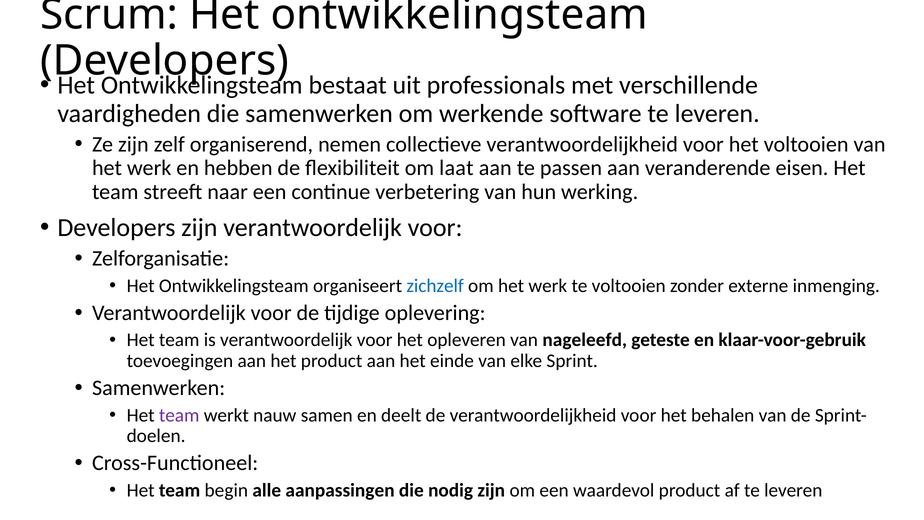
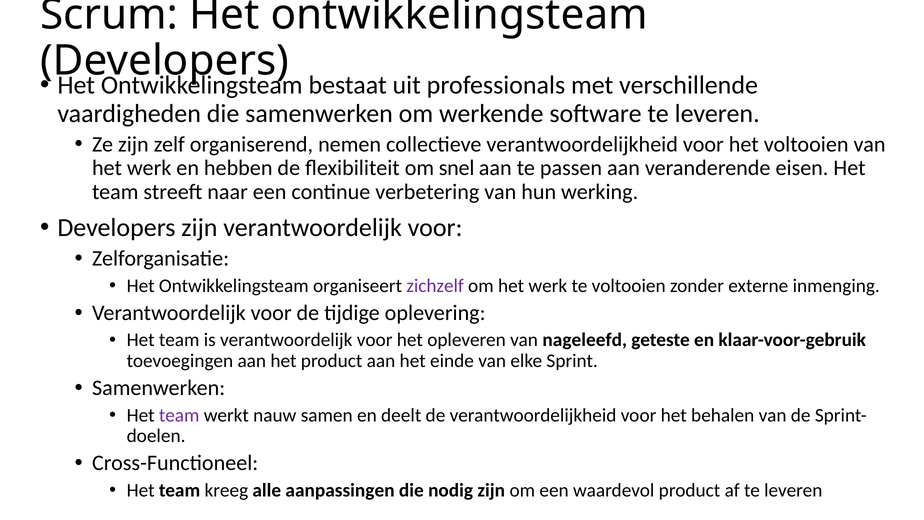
laat: laat -> snel
zichzelf colour: blue -> purple
begin: begin -> kreeg
